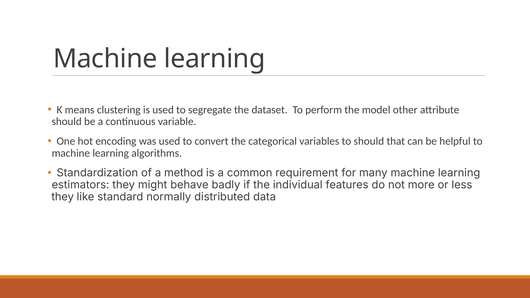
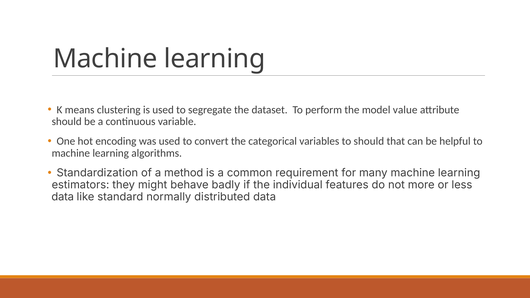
other: other -> value
they at (63, 197): they -> data
